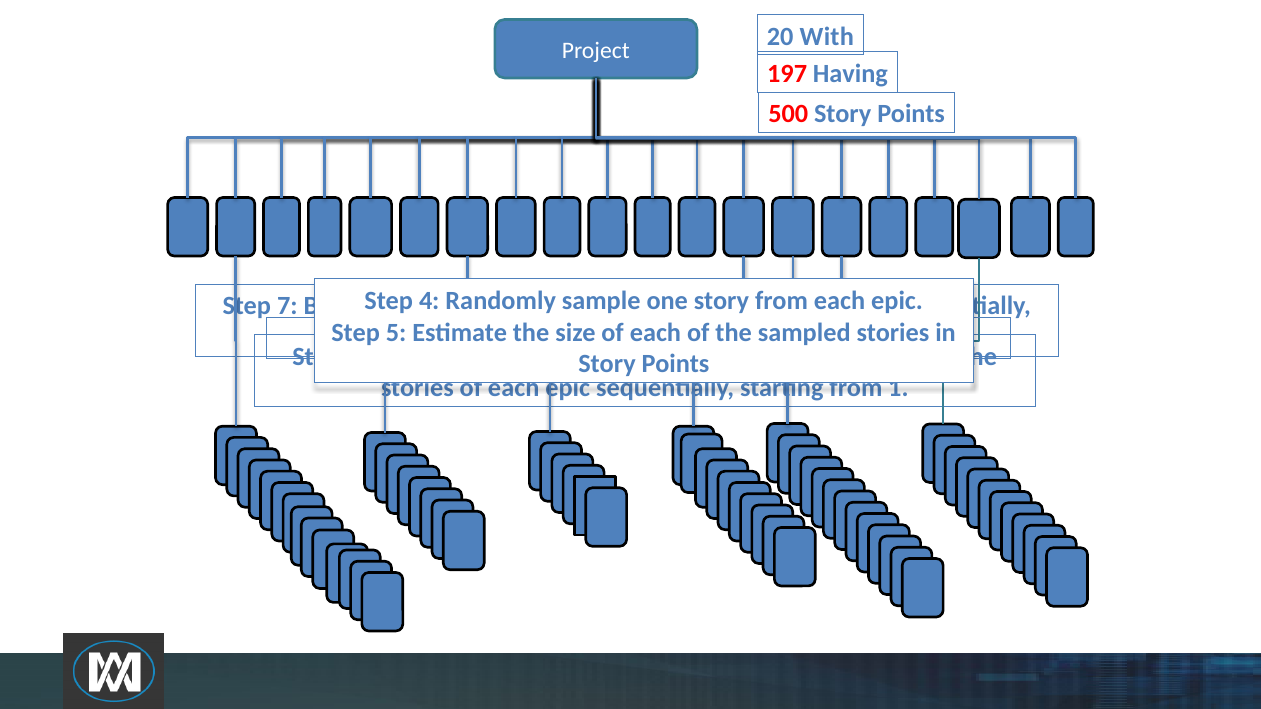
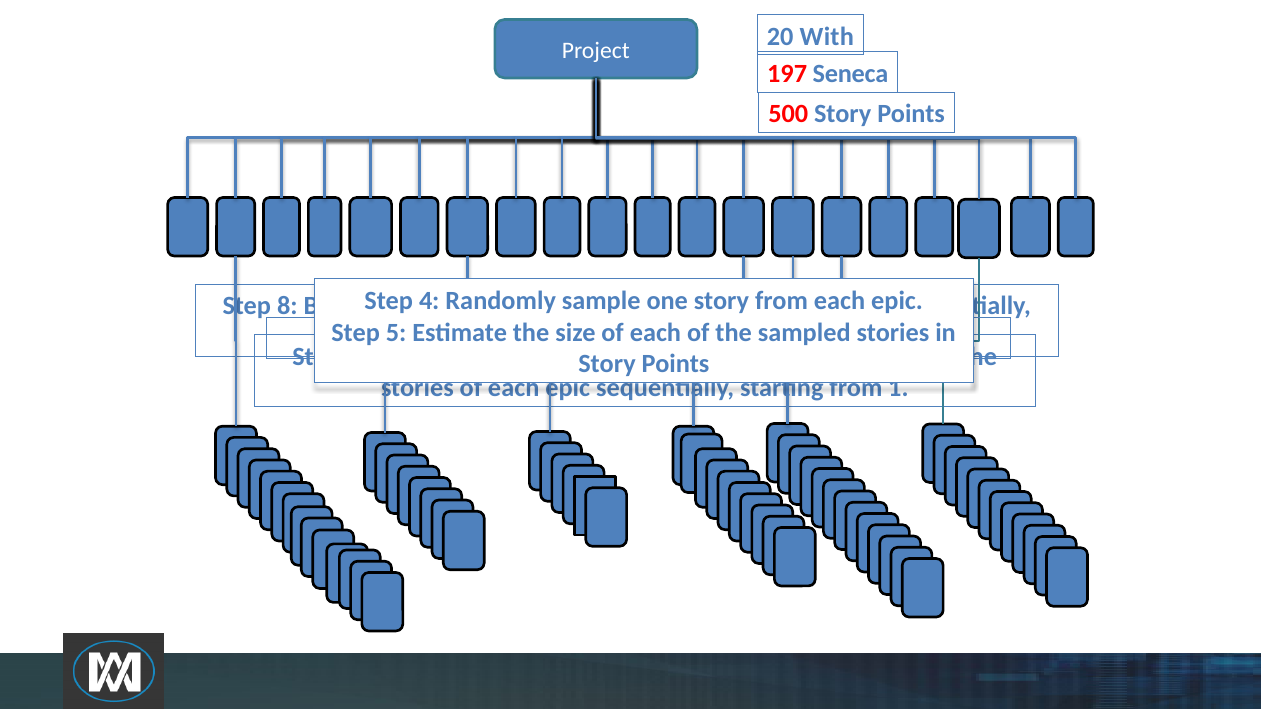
Having: Having -> Seneca
7 at (287, 306): 7 -> 8
